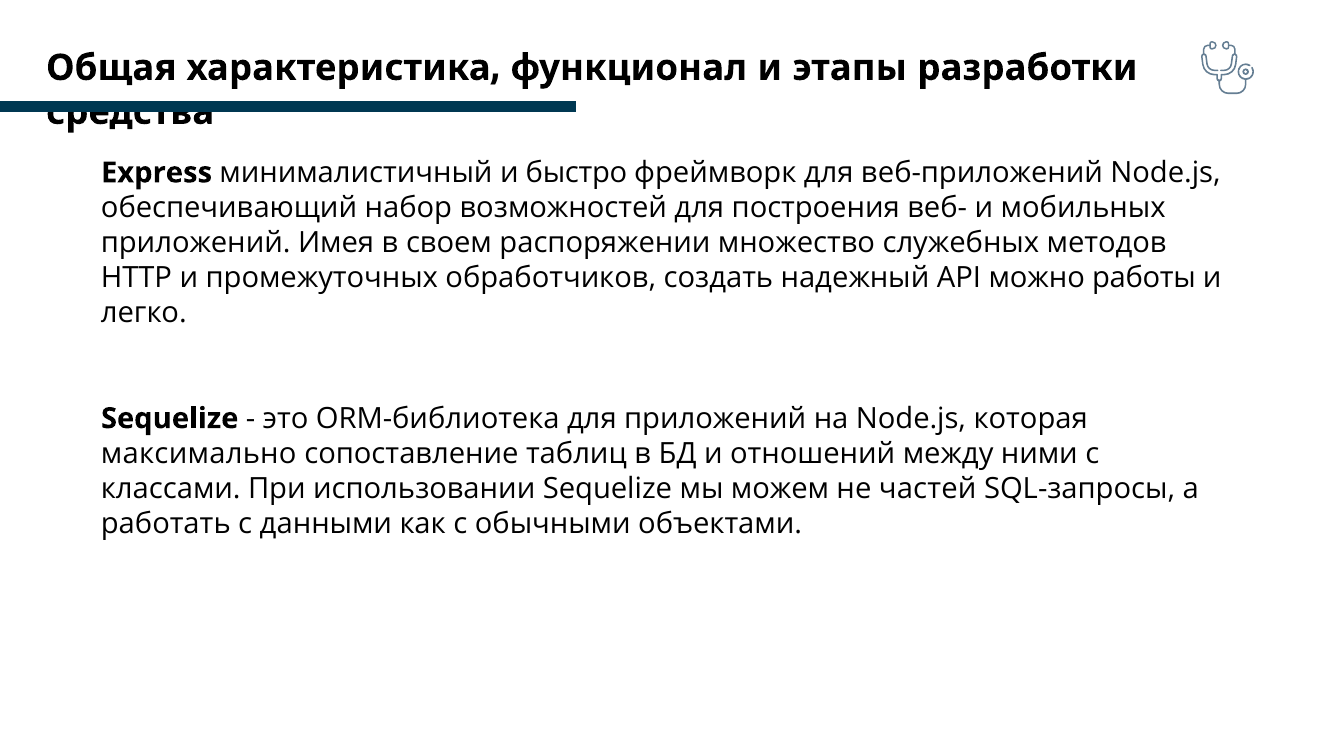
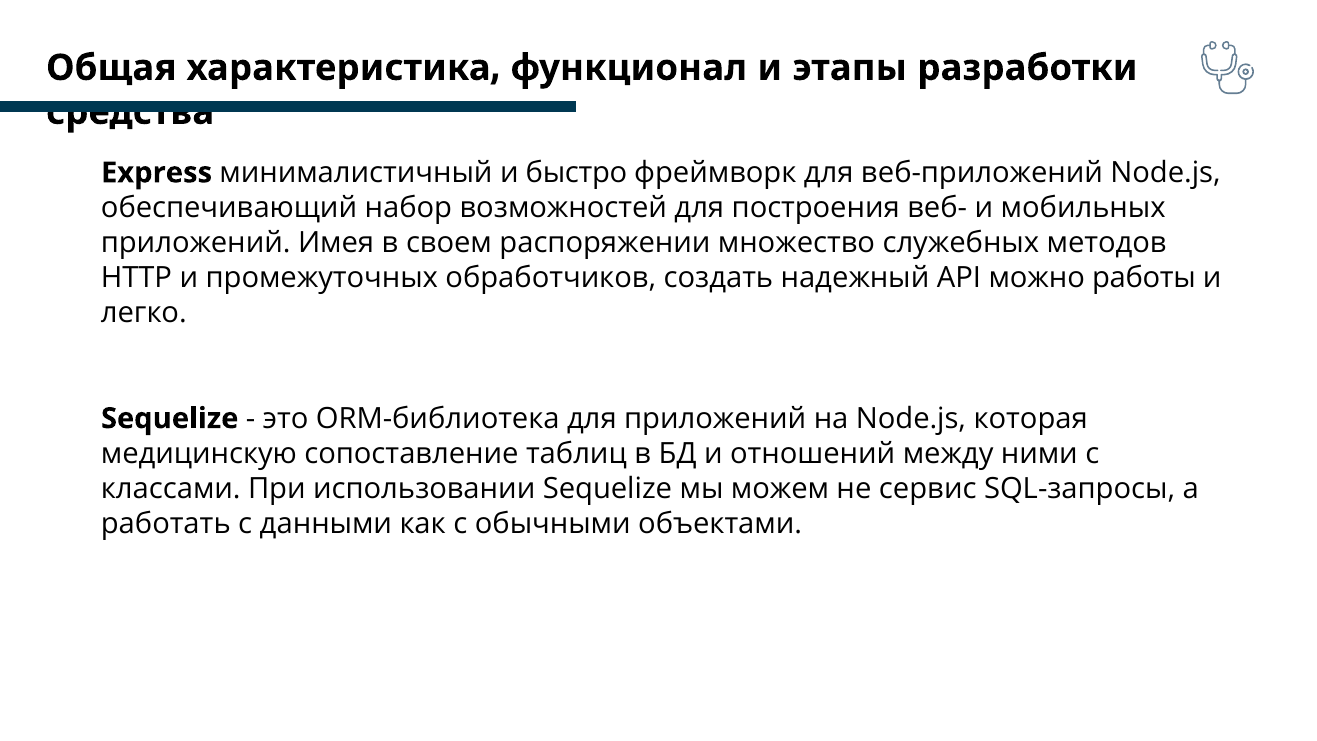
максимально: максимально -> медицинскую
частей: частей -> сервис
